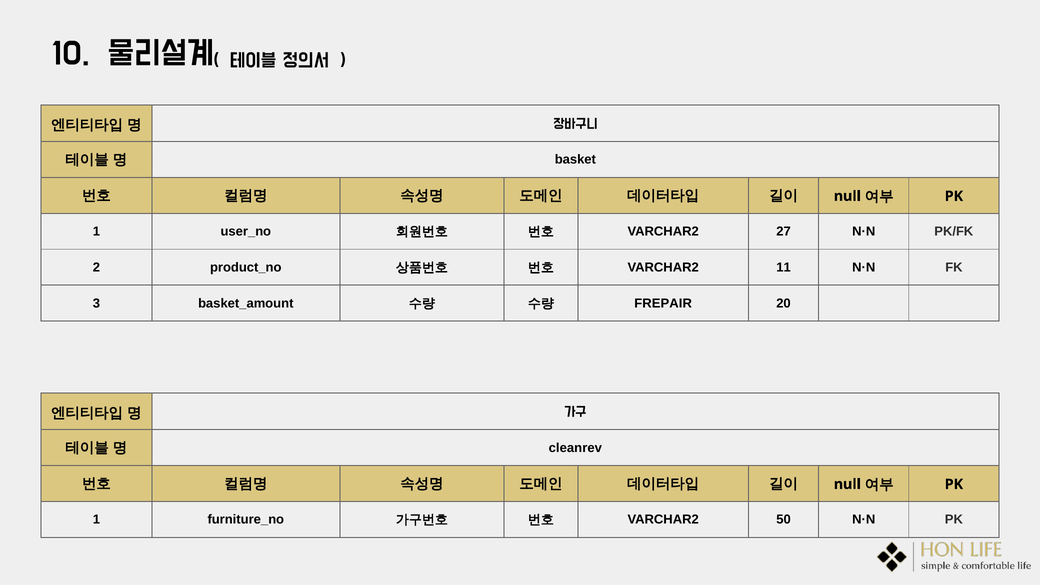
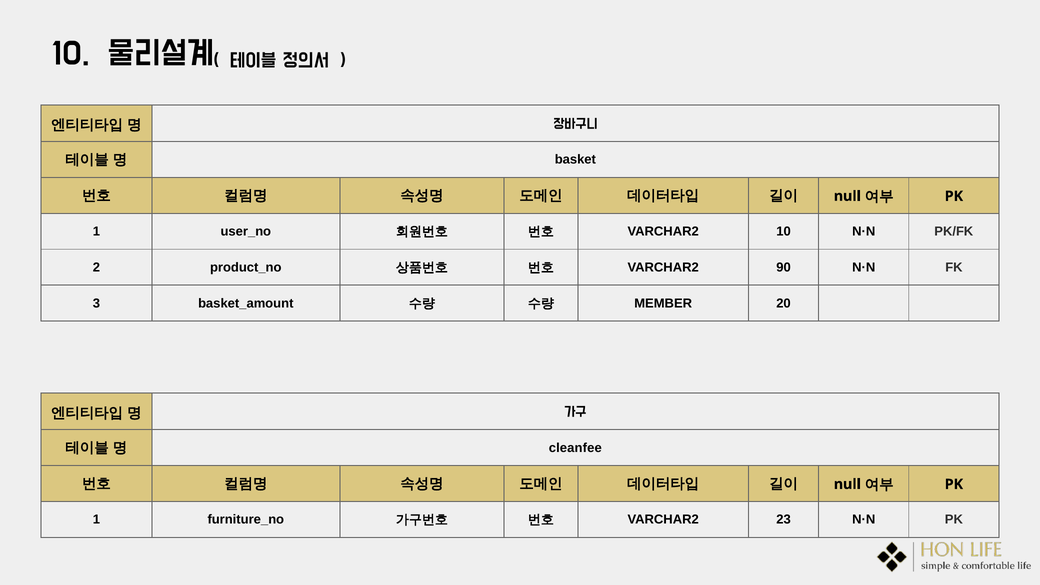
VARCHAR2 27: 27 -> 10
11: 11 -> 90
FREPAIR: FREPAIR -> MEMBER
cleanrev: cleanrev -> cleanfee
50: 50 -> 23
